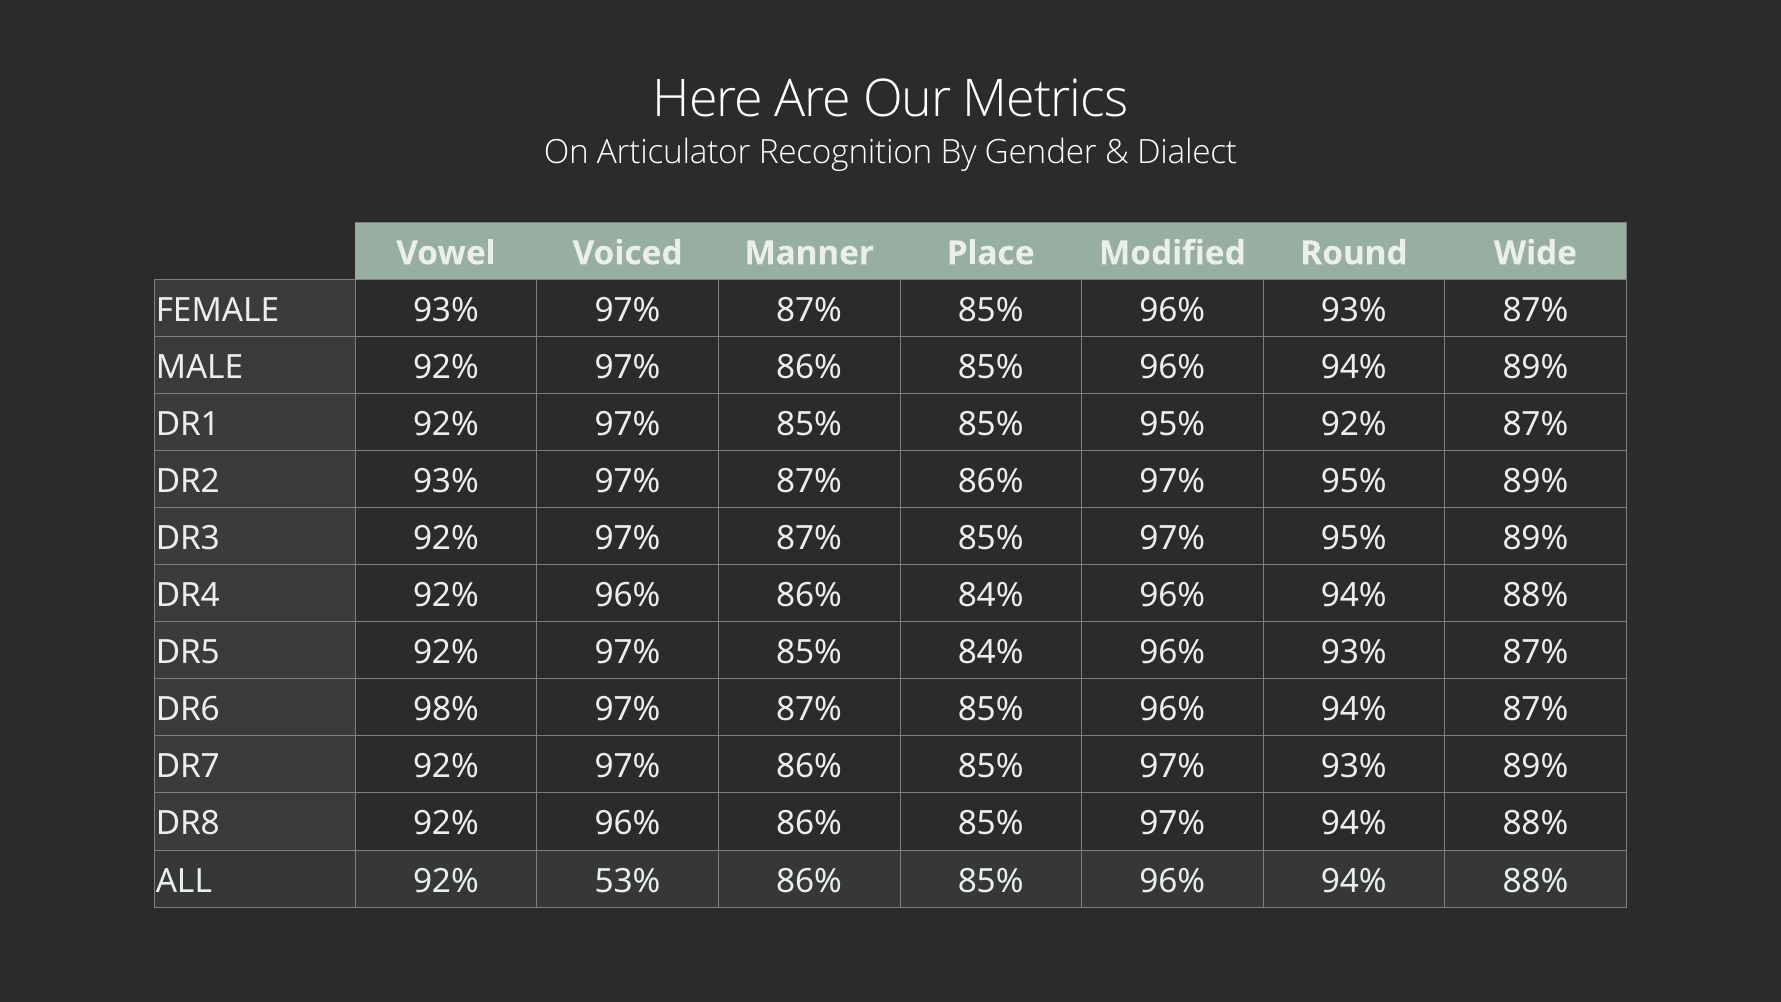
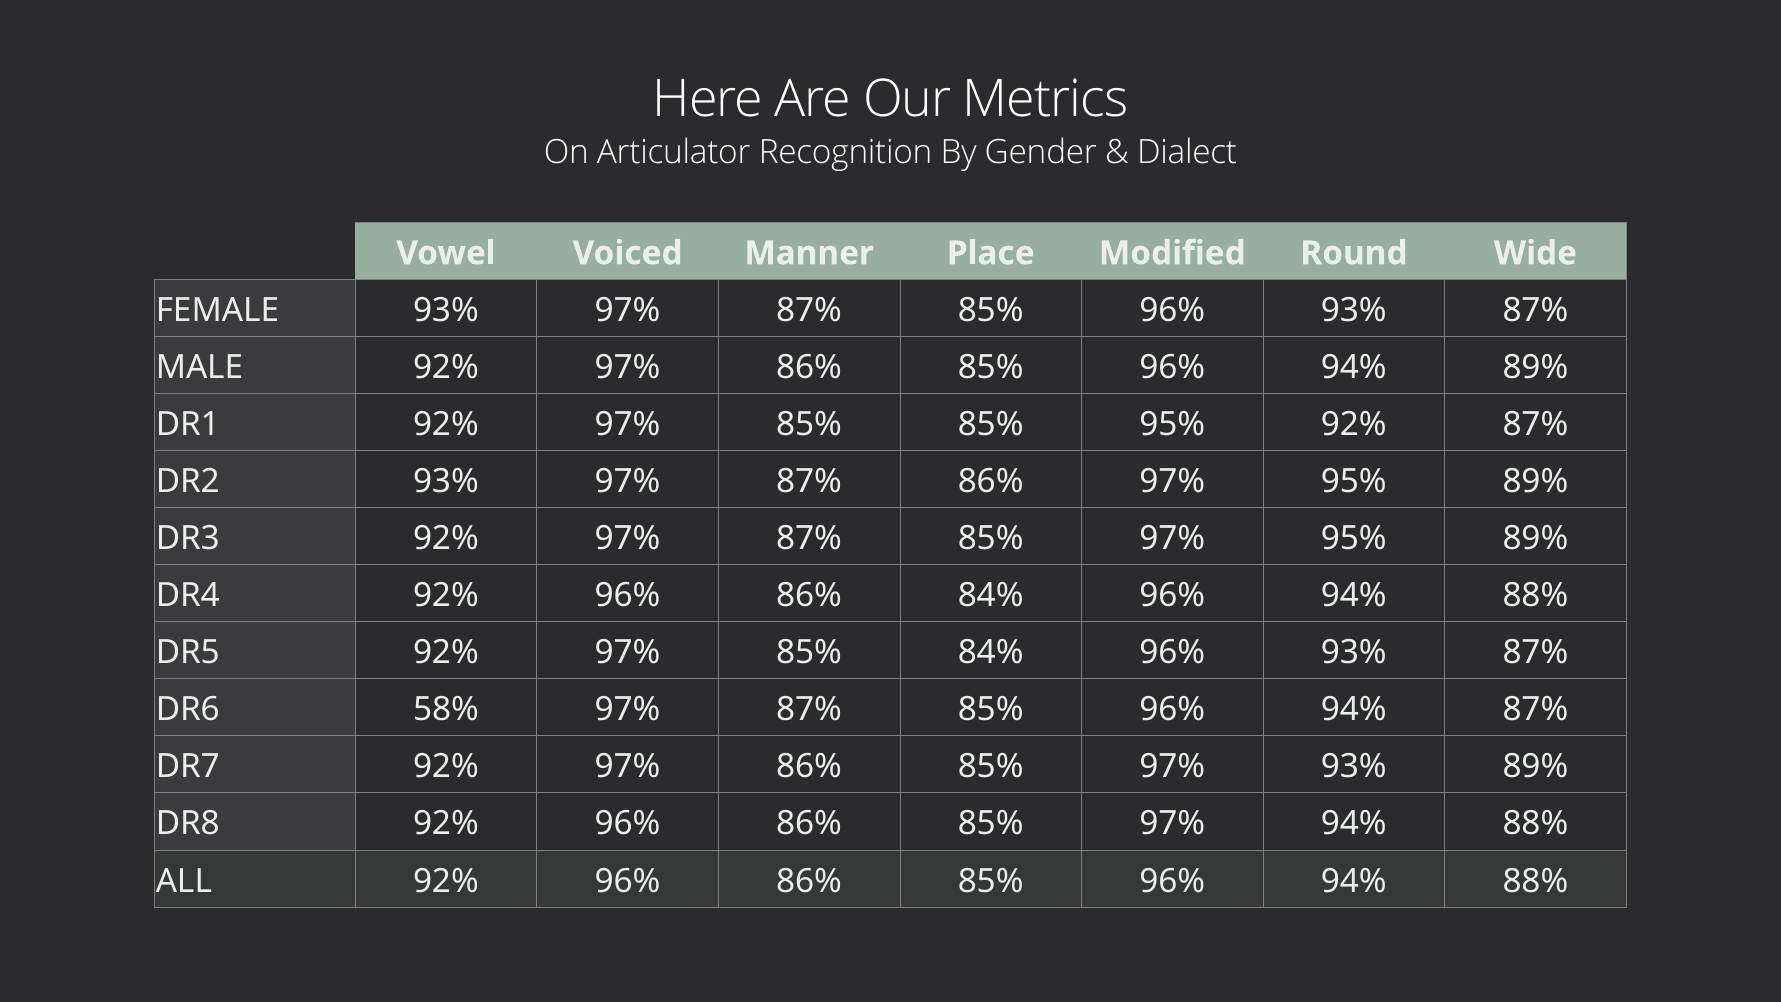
98%: 98% -> 58%
ALL 92% 53%: 53% -> 96%
